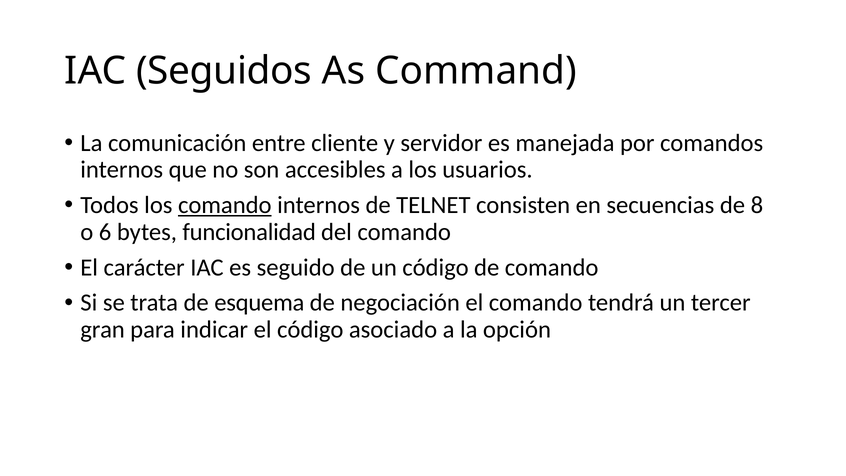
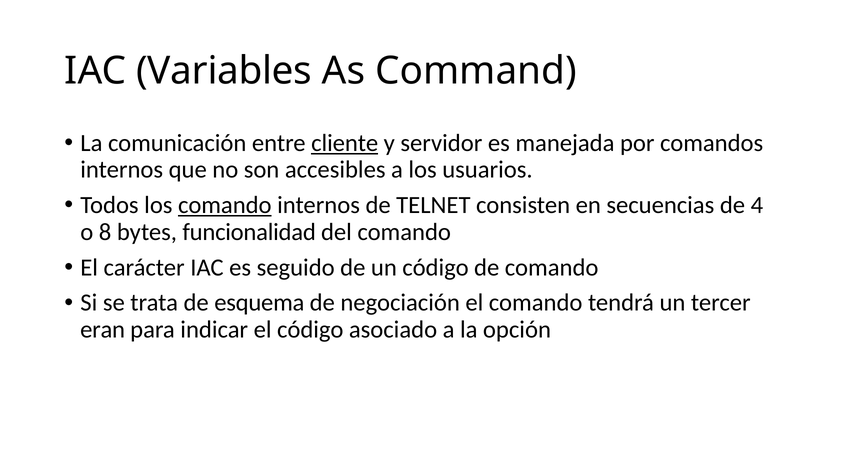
Seguidos: Seguidos -> Variables
cliente underline: none -> present
8: 8 -> 4
6: 6 -> 8
gran: gran -> eran
